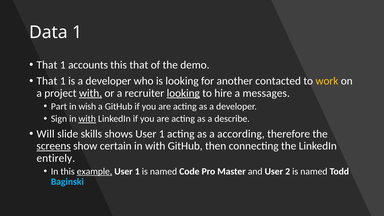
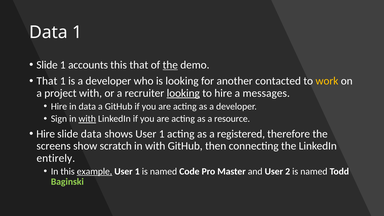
That at (47, 65): That -> Slide
the at (170, 65) underline: none -> present
with at (91, 93) underline: present -> none
Part at (59, 106): Part -> Hire
in wish: wish -> data
describe: describe -> resource
Will at (46, 134): Will -> Hire
slide skills: skills -> data
according: according -> registered
screens underline: present -> none
certain: certain -> scratch
Baginski colour: light blue -> light green
